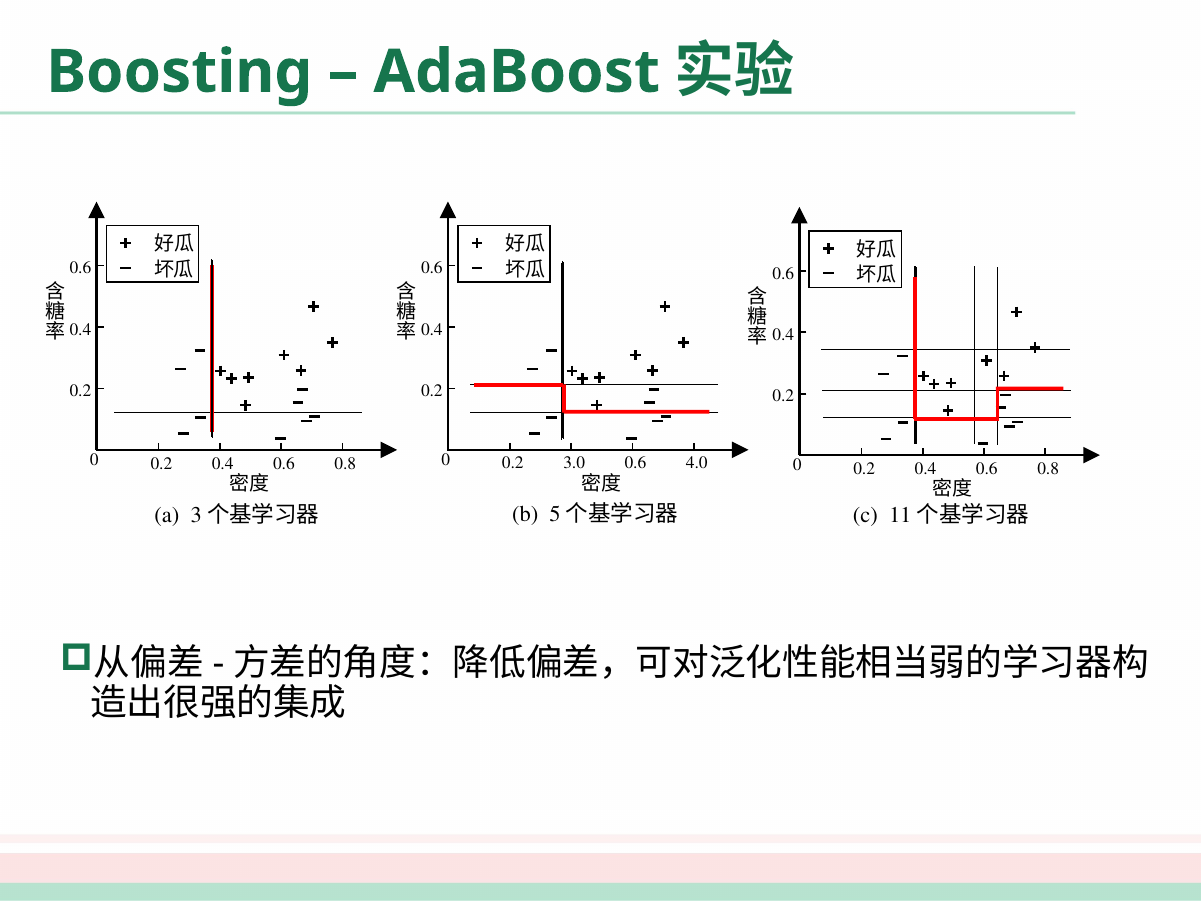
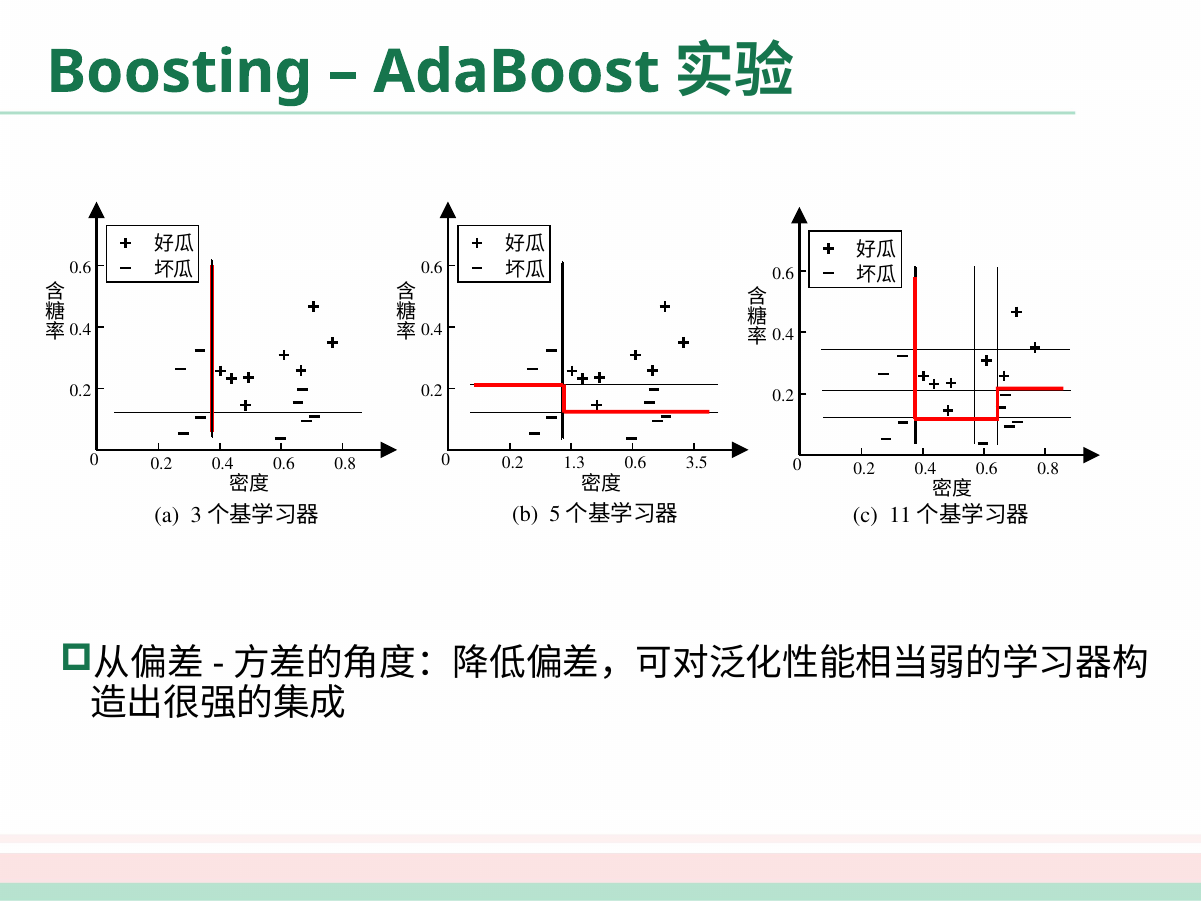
3.0: 3.0 -> 1.3
4.0: 4.0 -> 3.5
